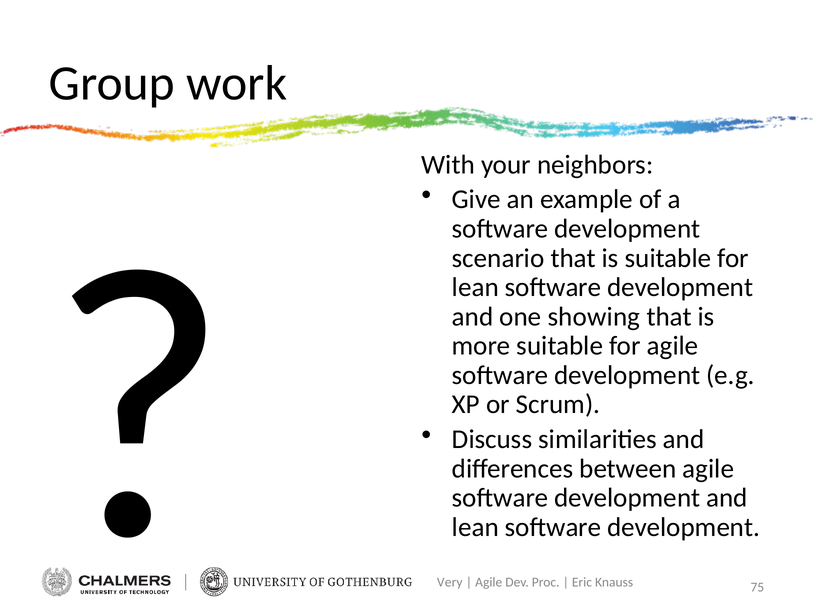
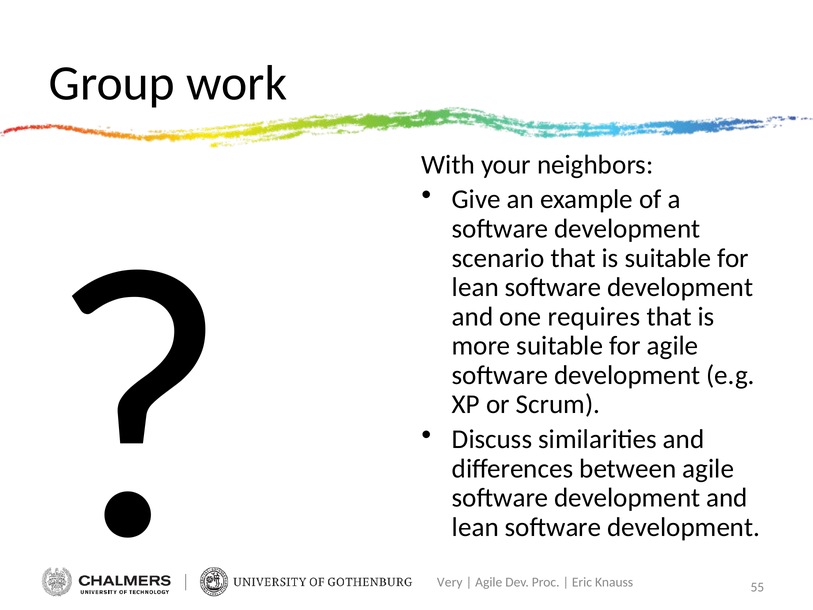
showing: showing -> requires
75: 75 -> 55
